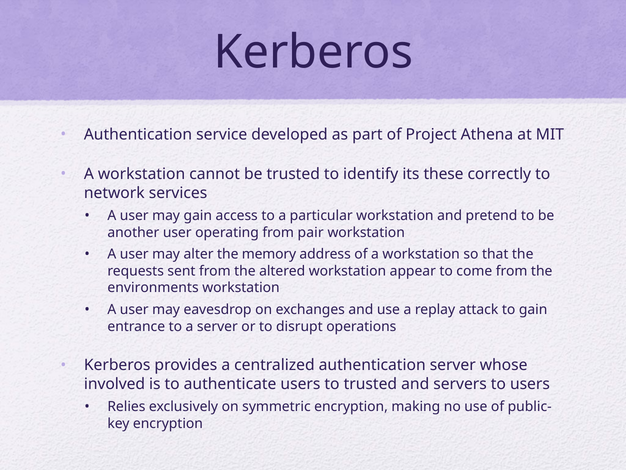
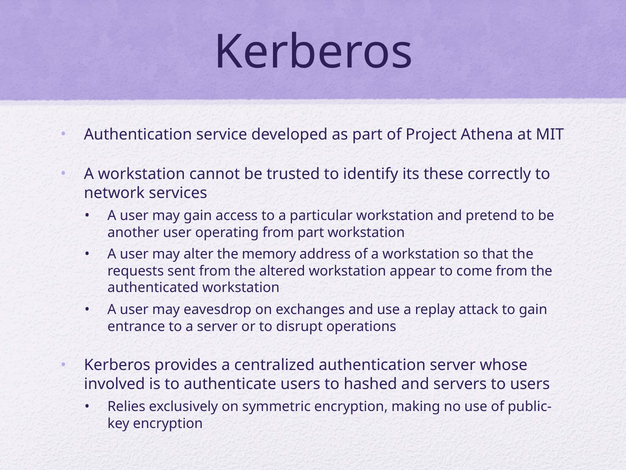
from pair: pair -> part
environments: environments -> authenticated
to trusted: trusted -> hashed
